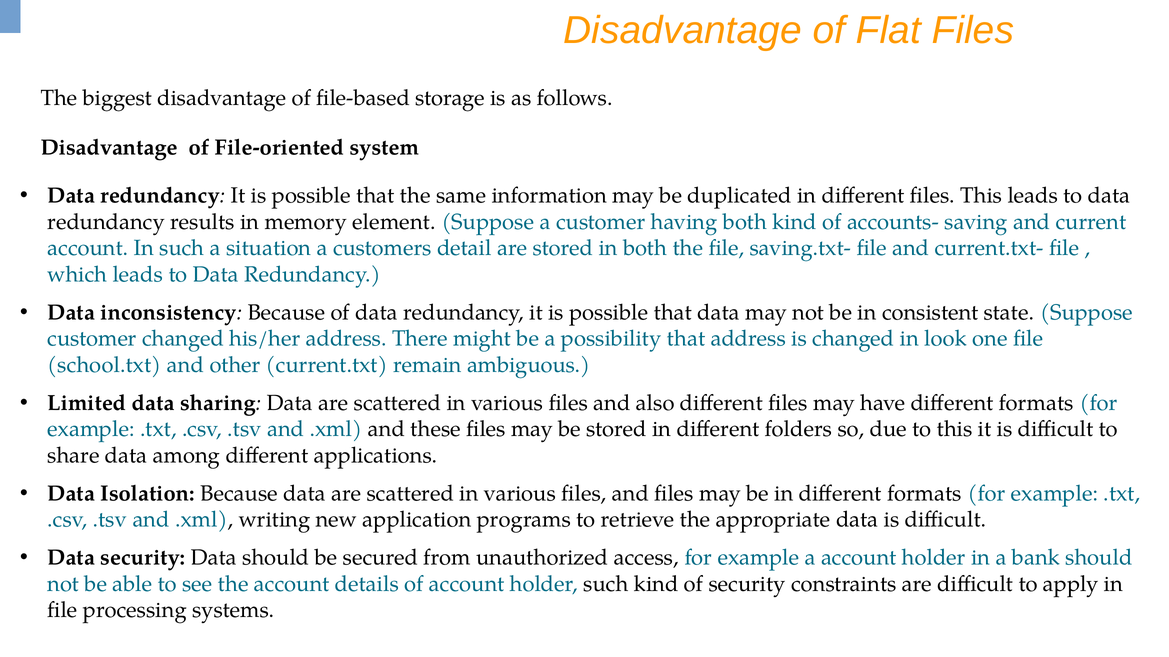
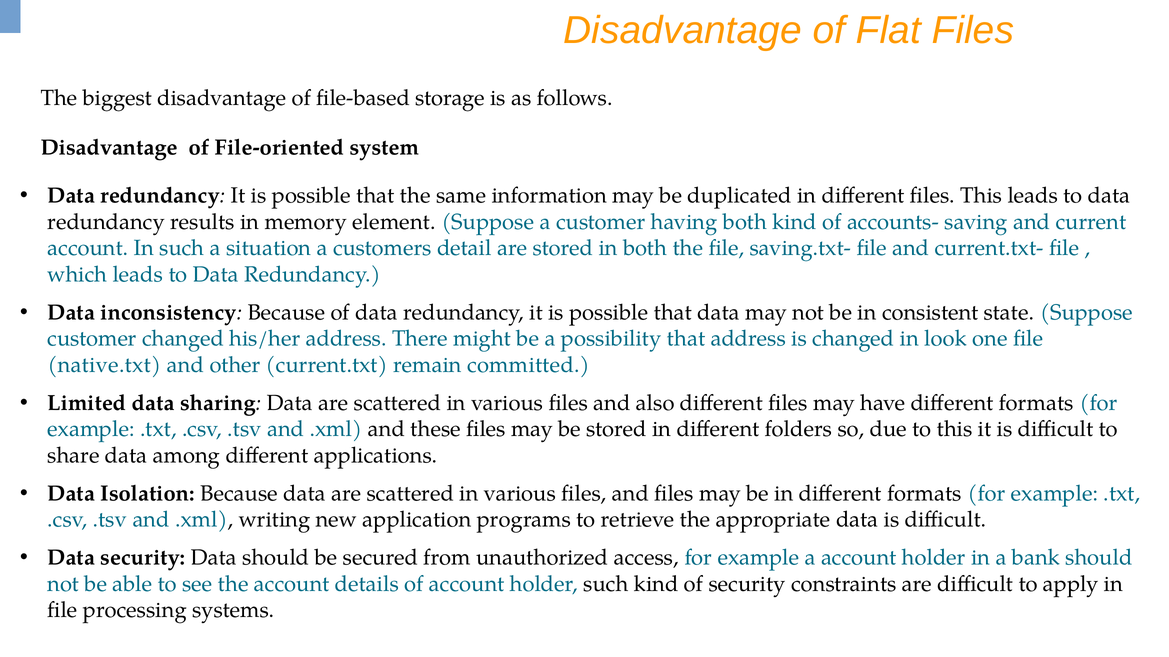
school.txt: school.txt -> native.txt
ambiguous: ambiguous -> committed
